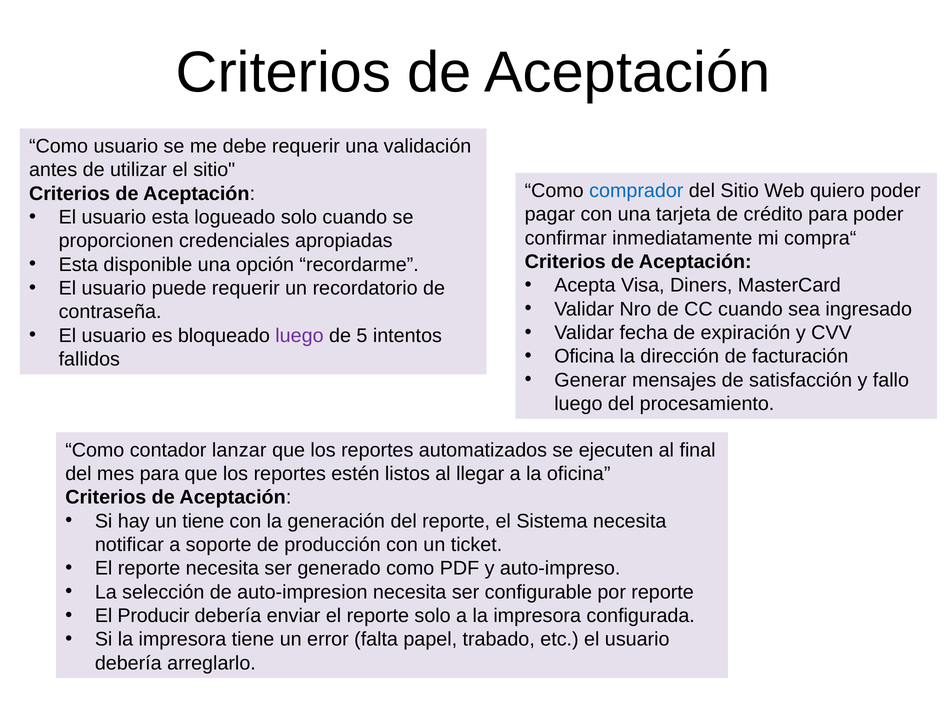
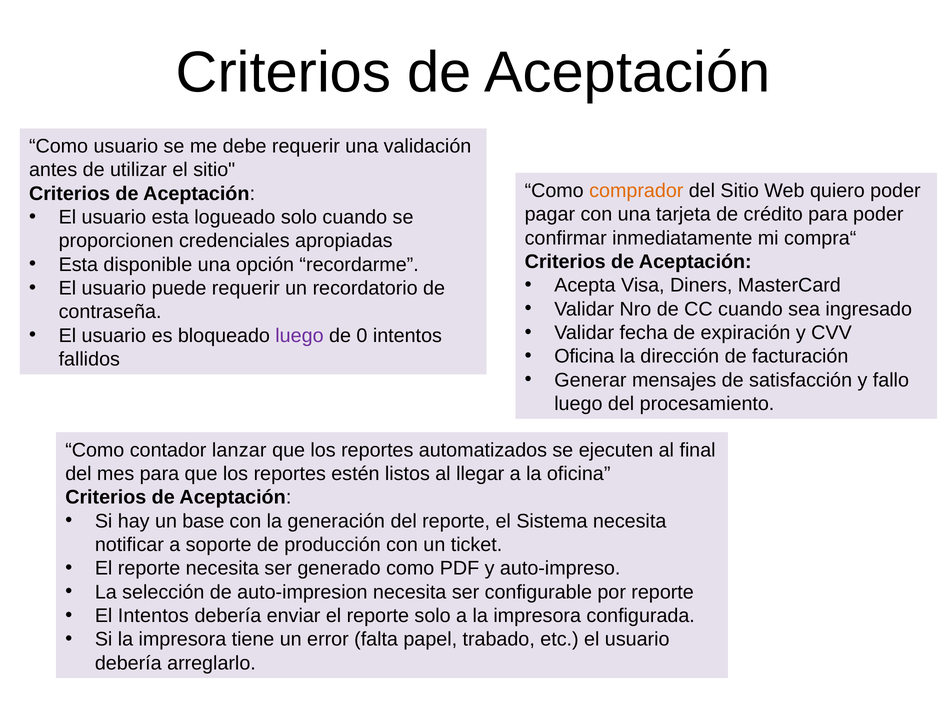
comprador colour: blue -> orange
5: 5 -> 0
un tiene: tiene -> base
El Producir: Producir -> Intentos
